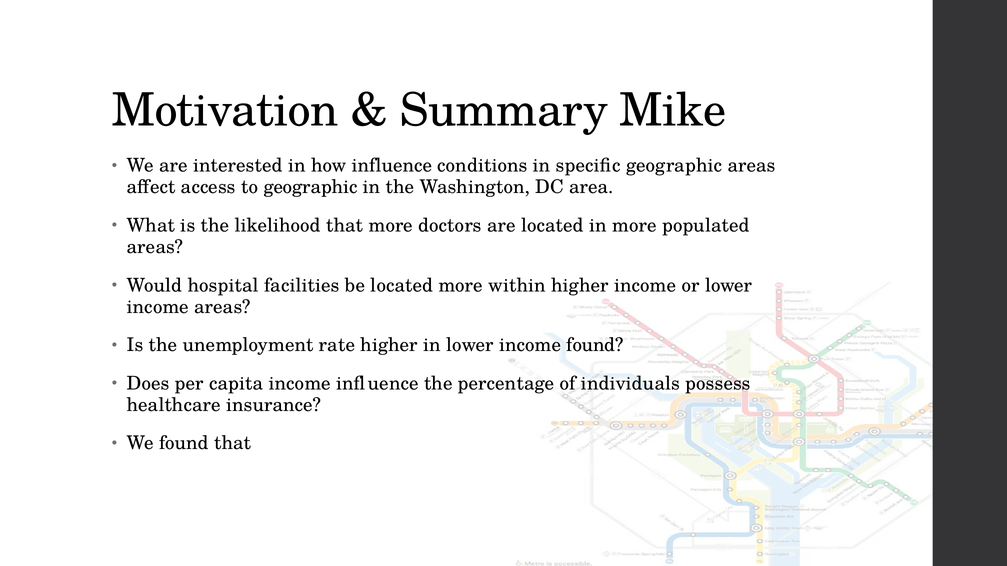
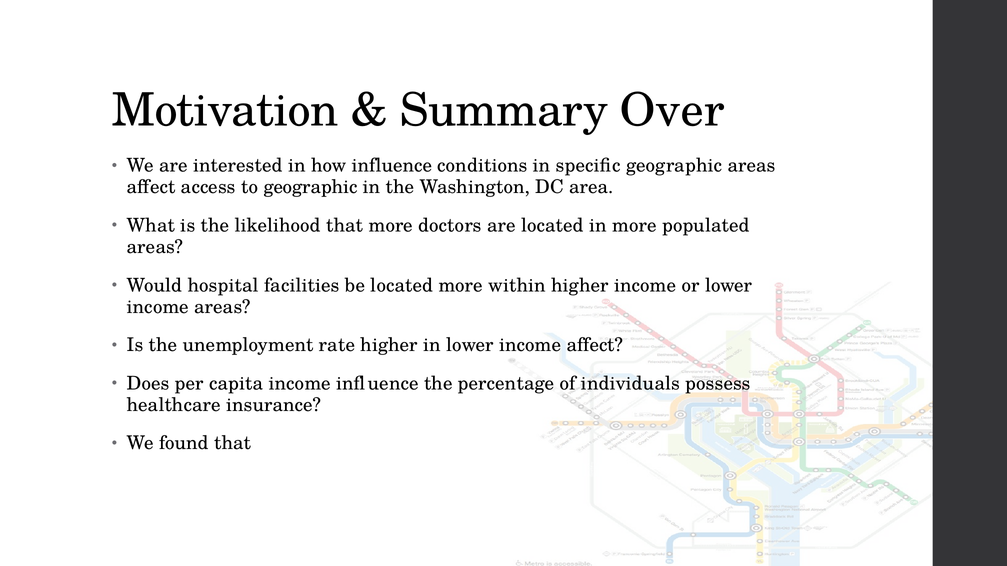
Mike: Mike -> Over
income found: found -> affect
